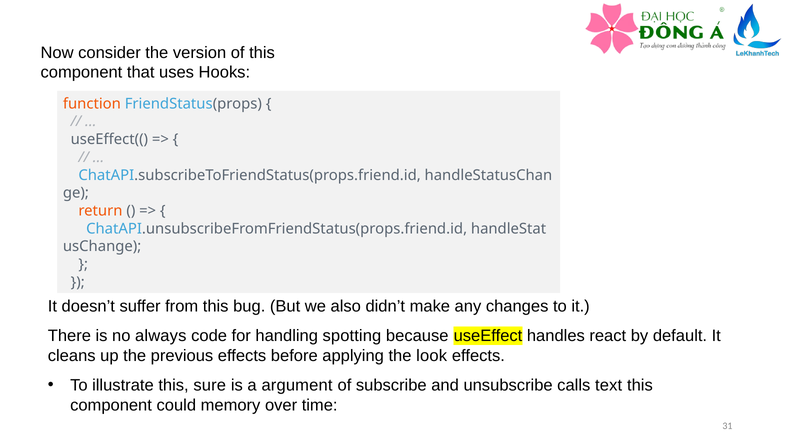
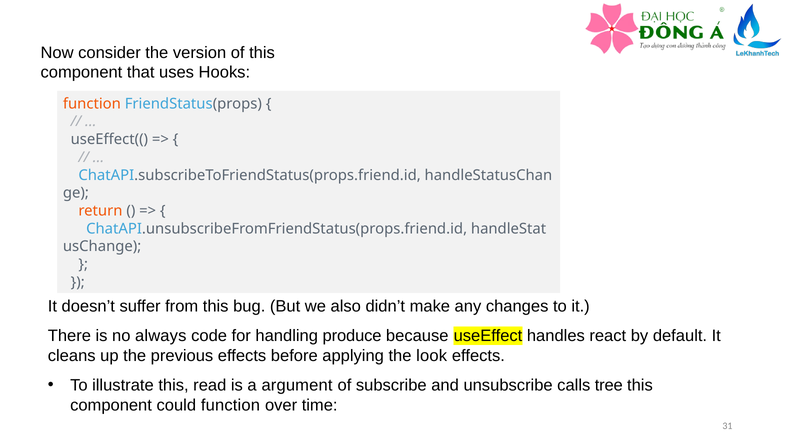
spotting: spotting -> produce
sure: sure -> read
text: text -> tree
could memory: memory -> function
